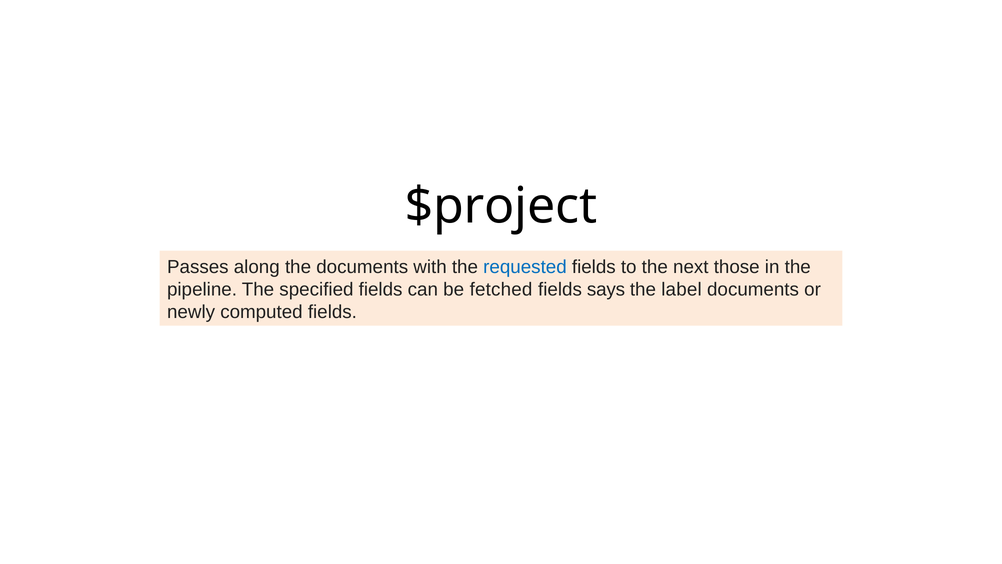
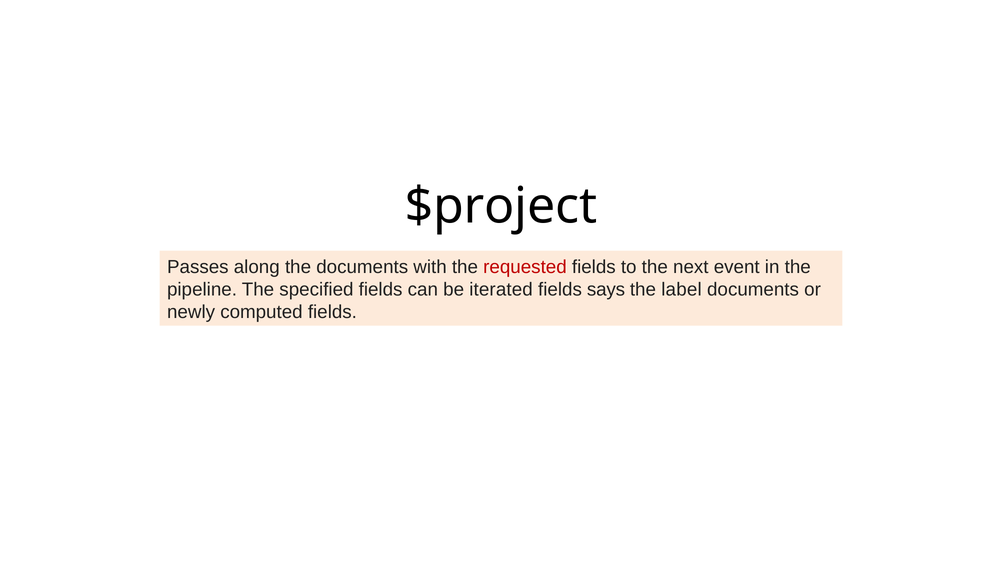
requested colour: blue -> red
those: those -> event
fetched: fetched -> iterated
